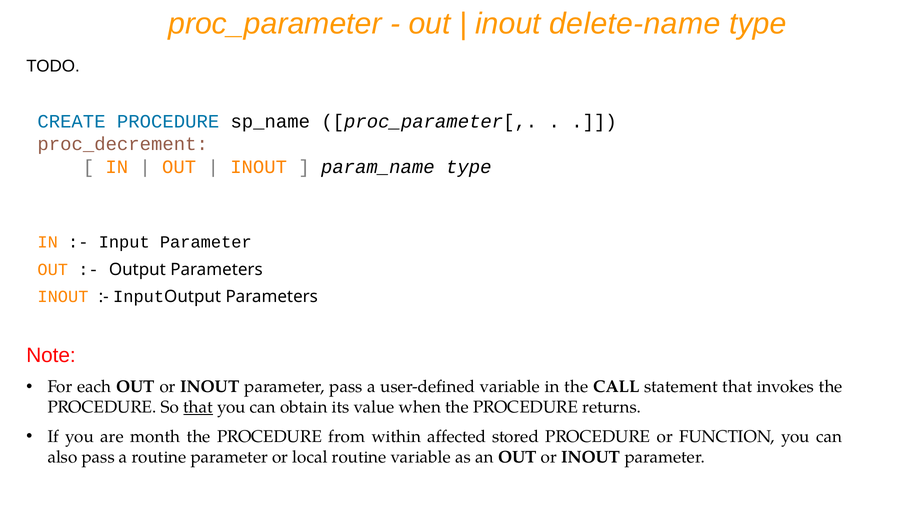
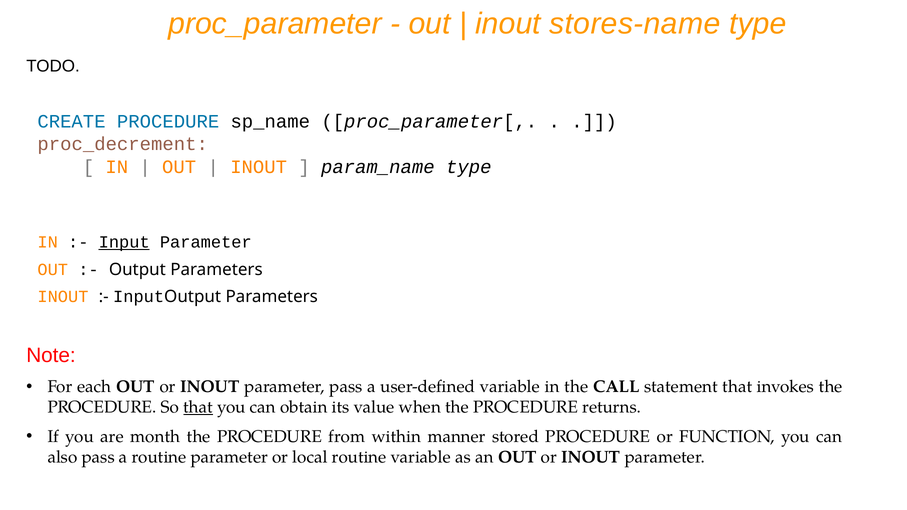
delete-name: delete-name -> stores-name
Input underline: none -> present
affected: affected -> manner
